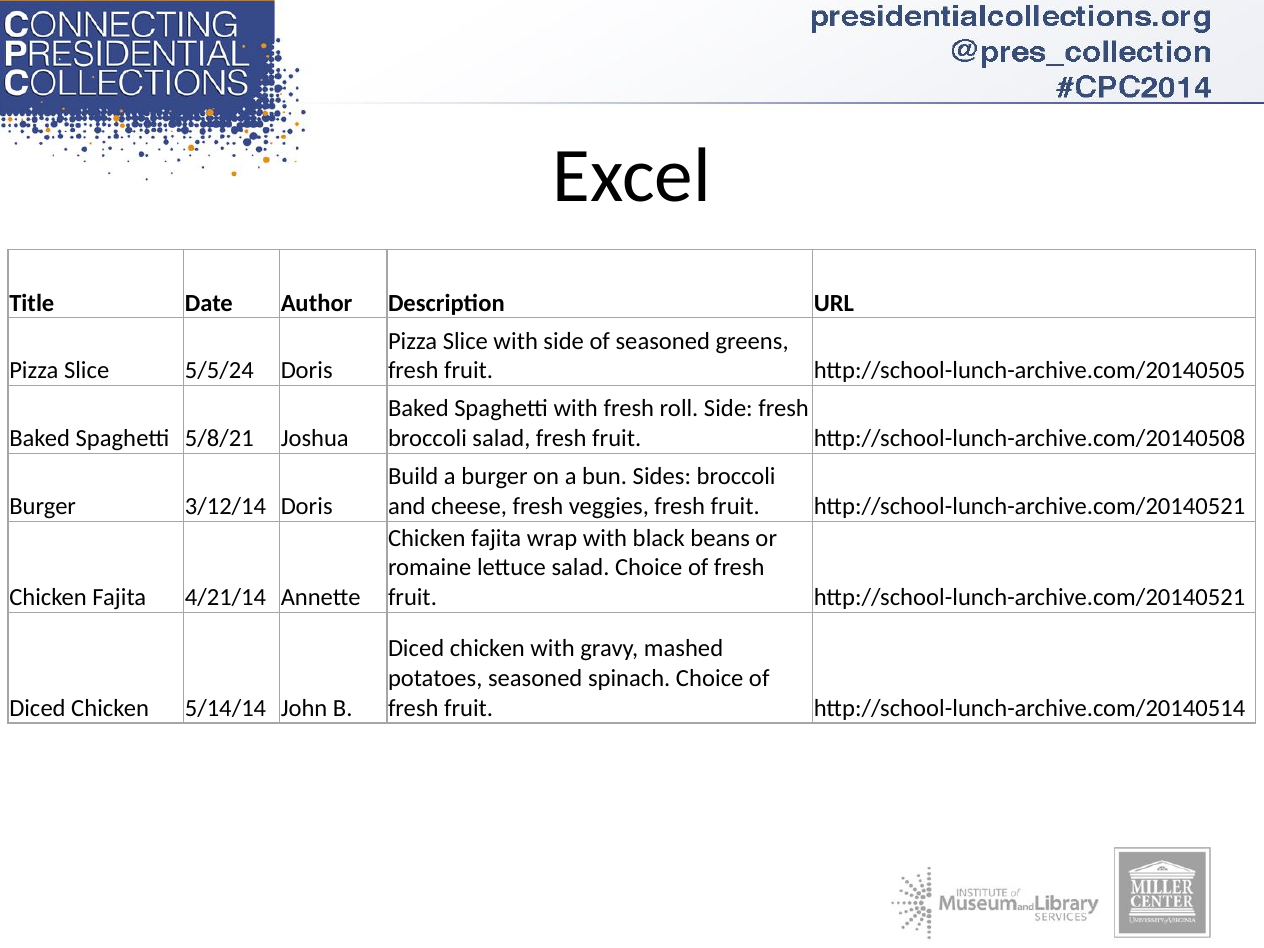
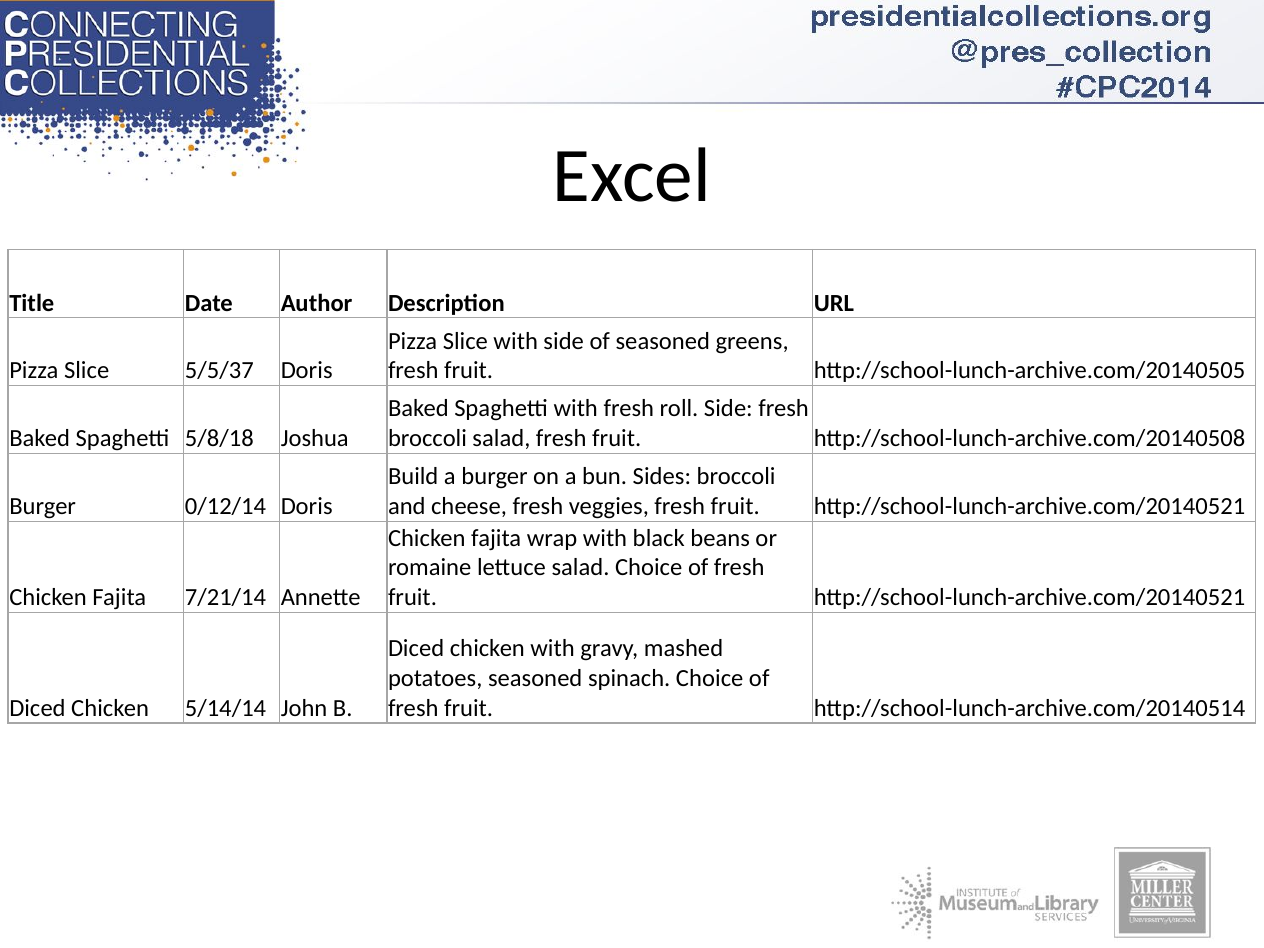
5/5/24: 5/5/24 -> 5/5/37
5/8/21: 5/8/21 -> 5/8/18
3/12/14: 3/12/14 -> 0/12/14
4/21/14: 4/21/14 -> 7/21/14
